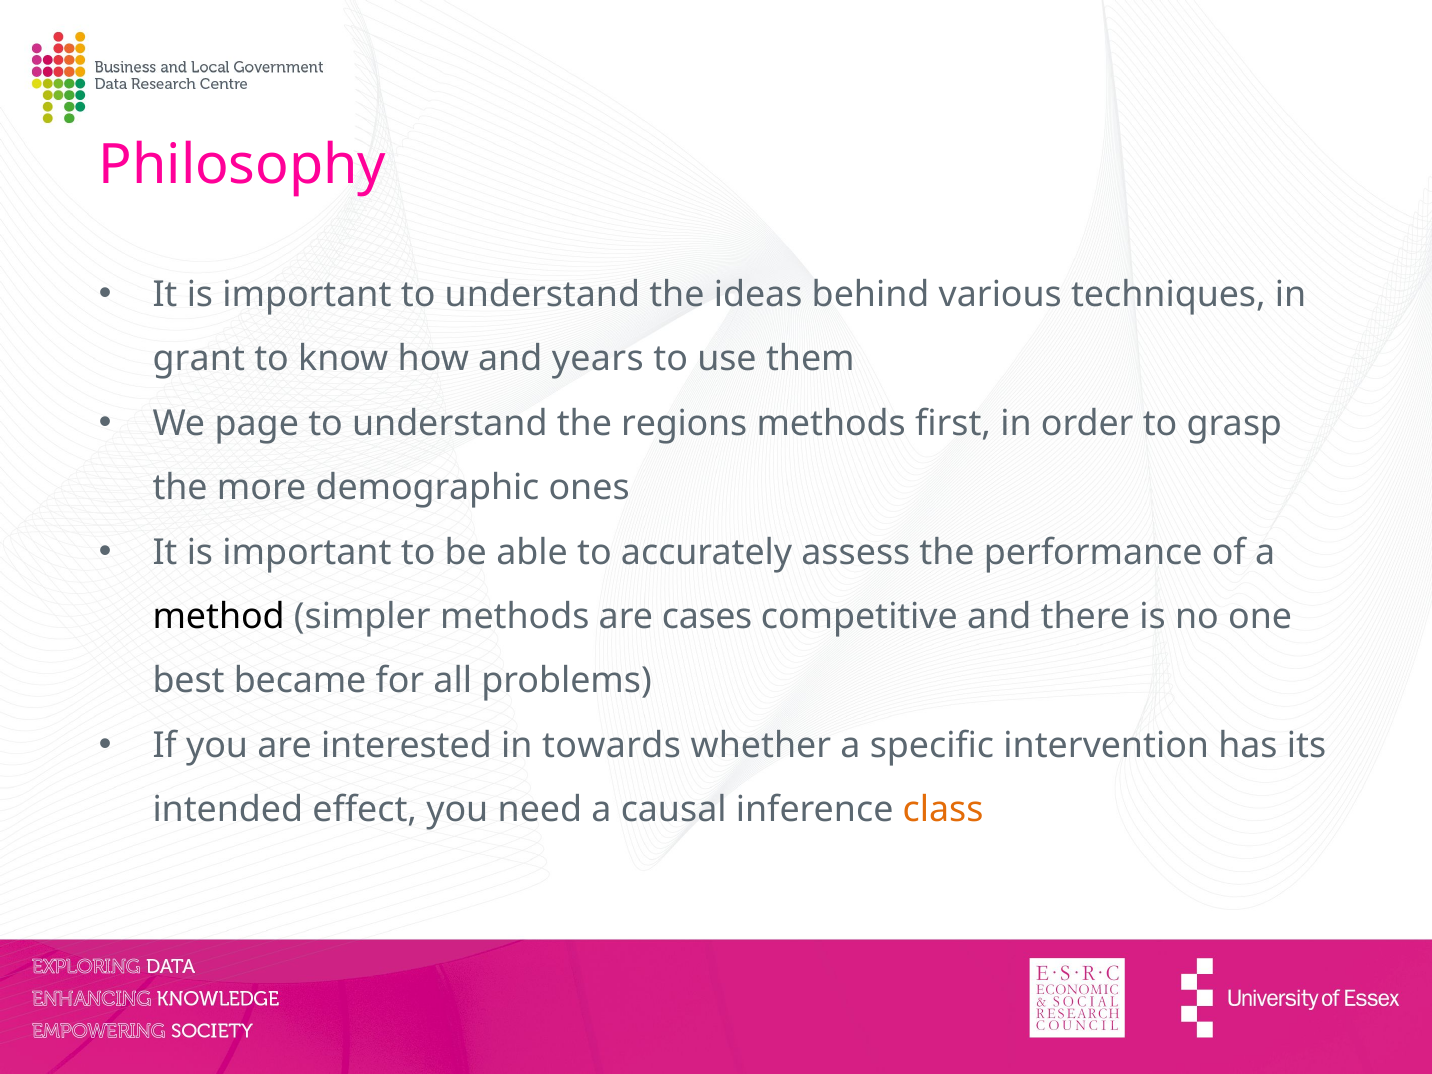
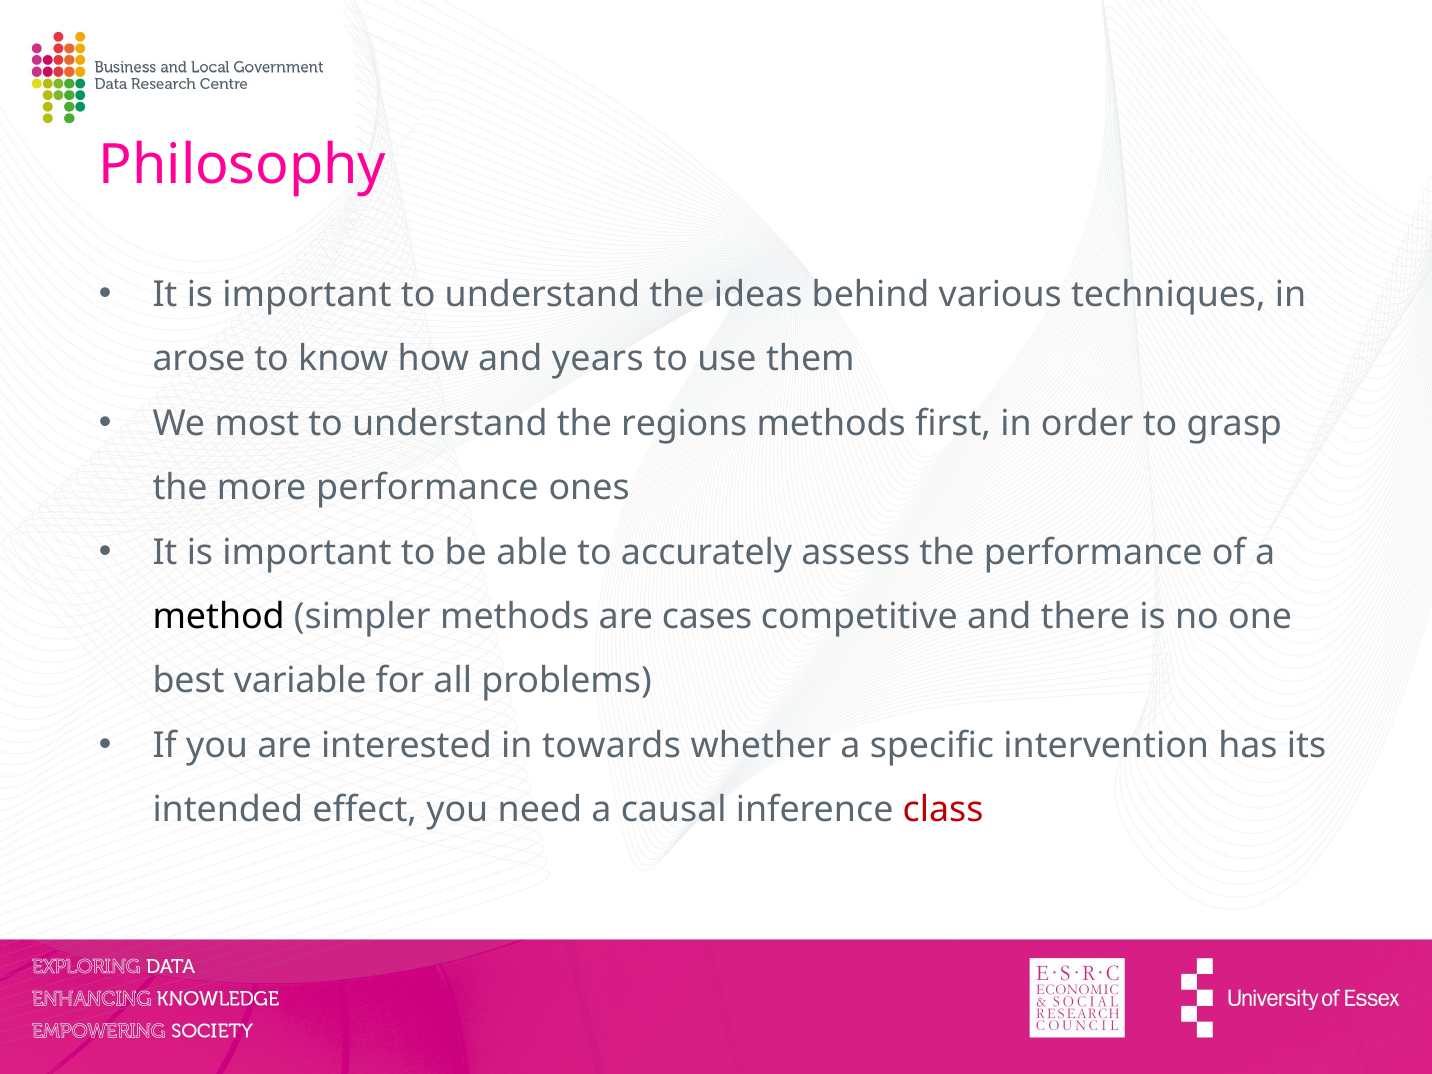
grant: grant -> arose
page: page -> most
more demographic: demographic -> performance
became: became -> variable
class colour: orange -> red
